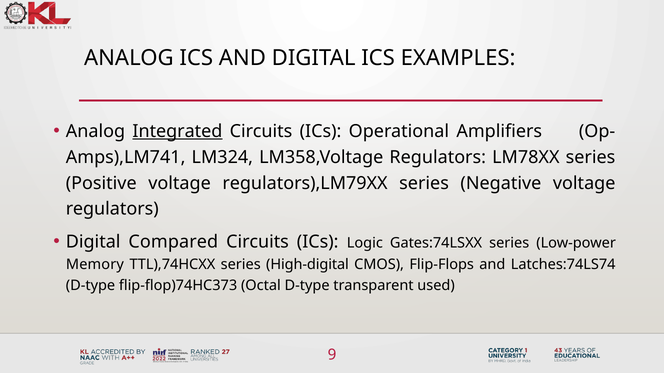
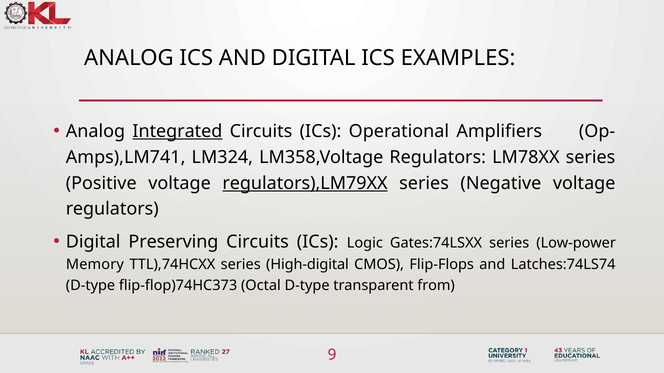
regulators),LM79XX underline: none -> present
Compared: Compared -> Preserving
used: used -> from
